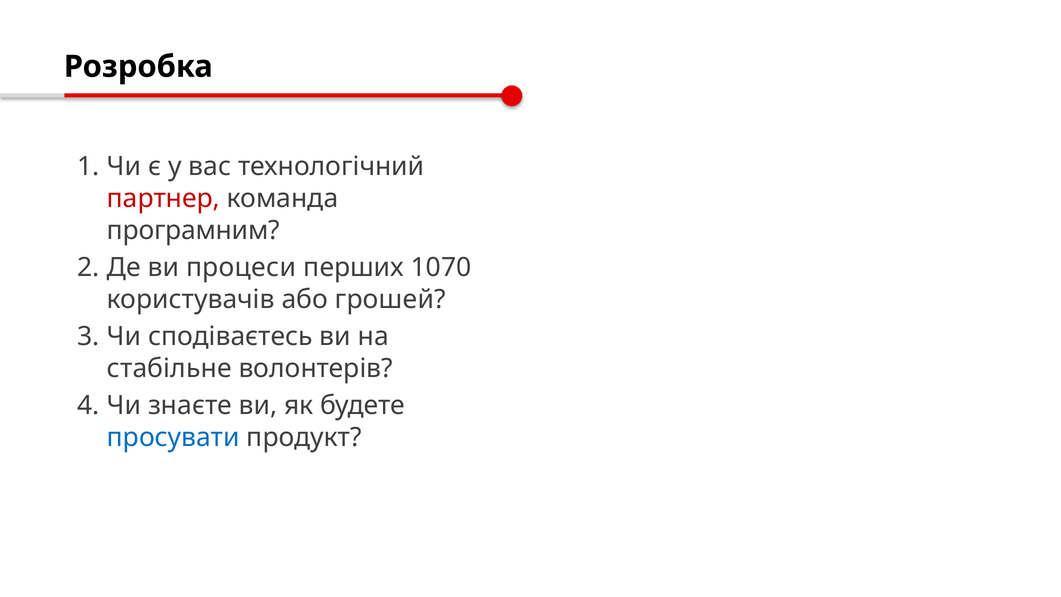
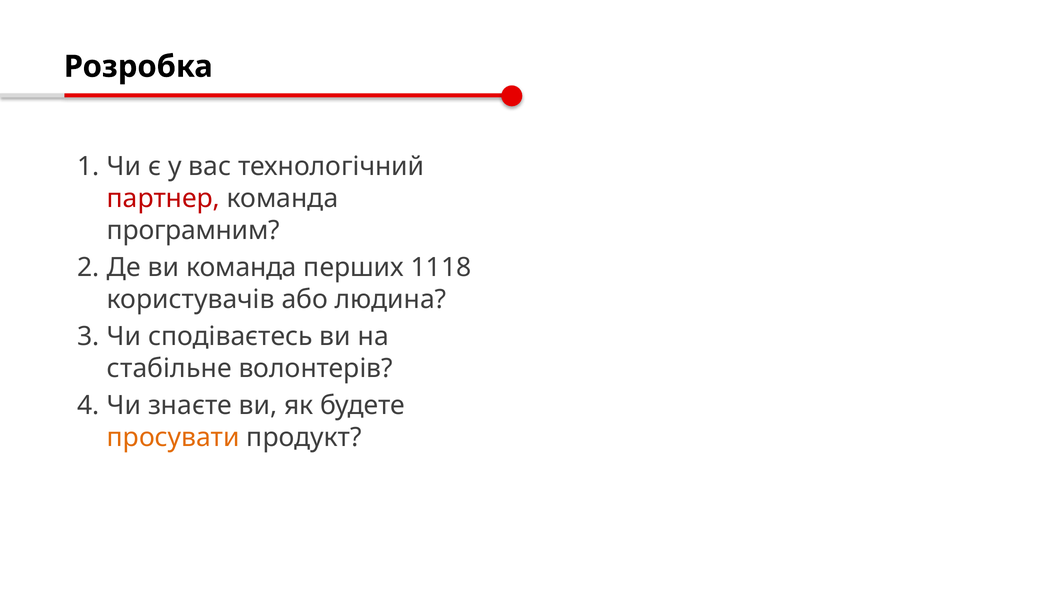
ви процеси: процеси -> команда
1070: 1070 -> 1118
грошей: грошей -> людина
просувати colour: blue -> orange
